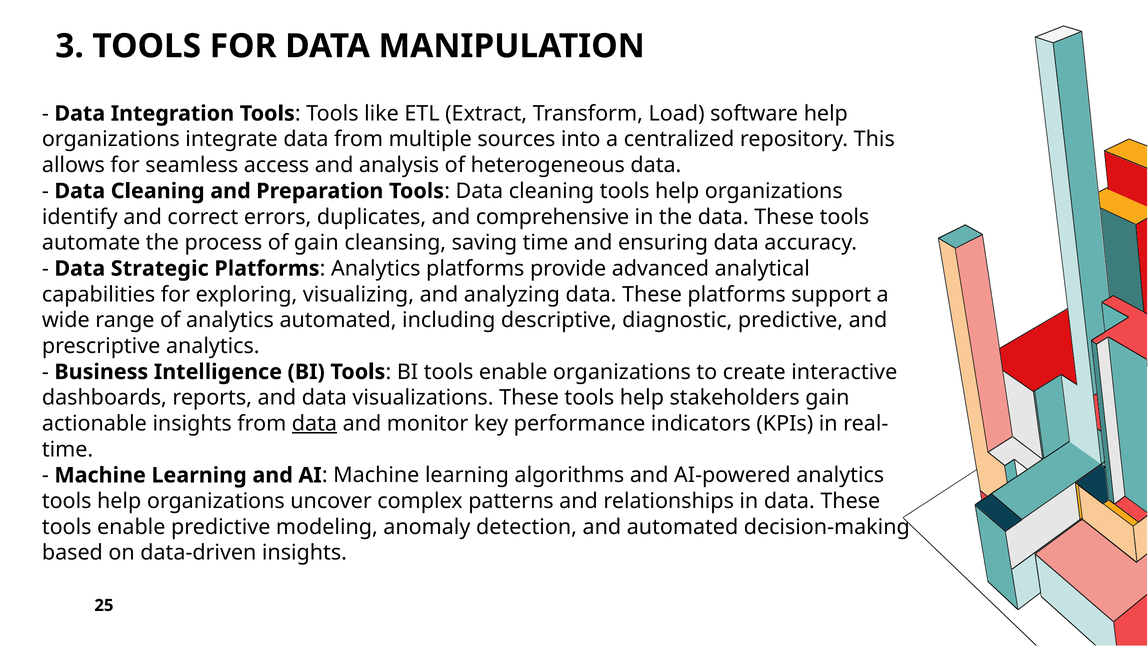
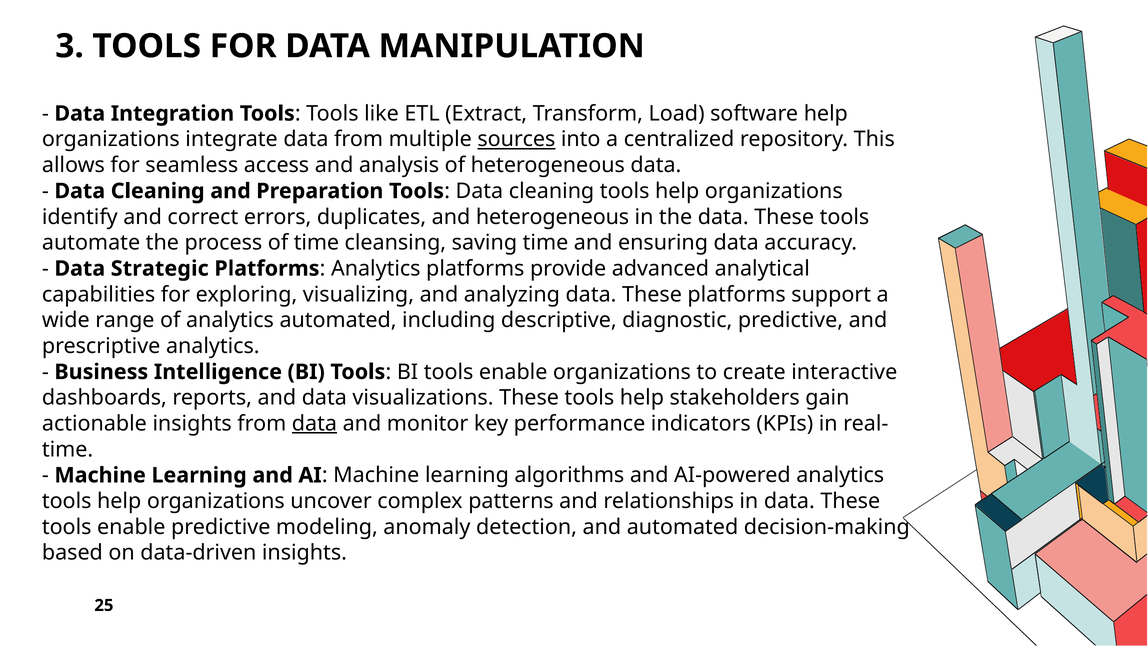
sources underline: none -> present
and comprehensive: comprehensive -> heterogeneous
of gain: gain -> time
